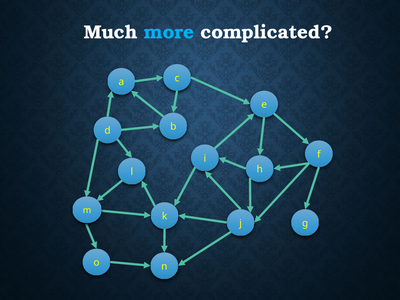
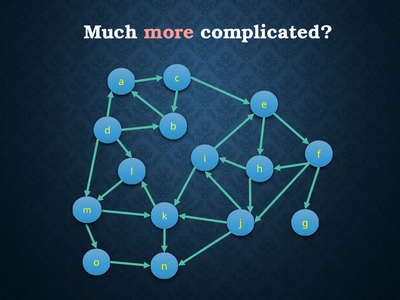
more colour: light blue -> pink
